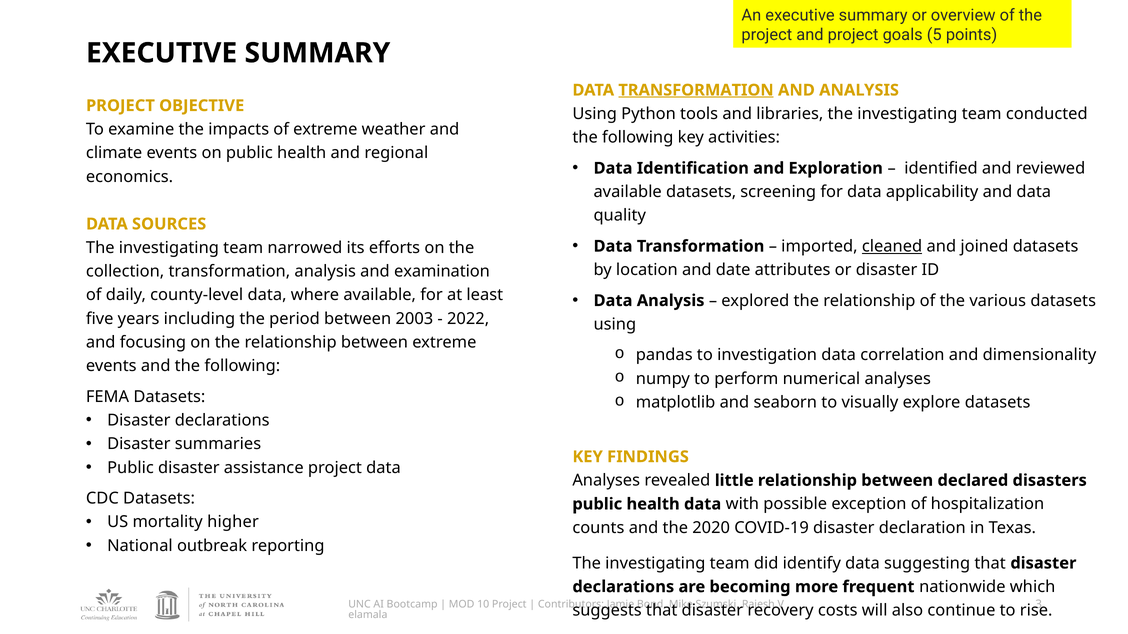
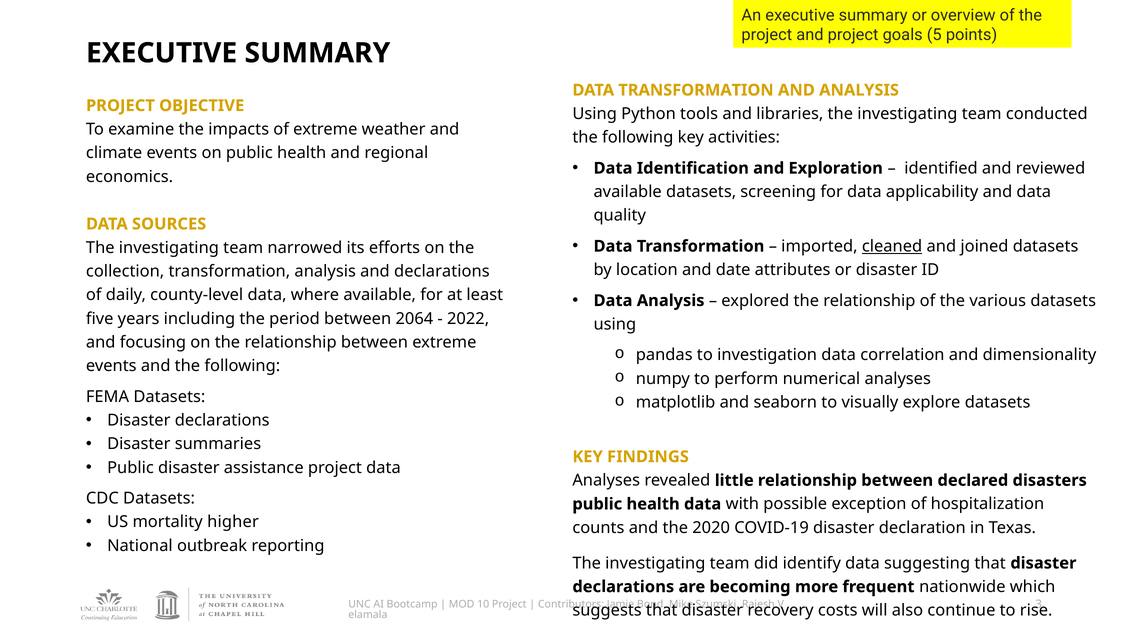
TRANSFORMATION at (696, 90) underline: present -> none
and examination: examination -> declarations
2003: 2003 -> 2064
